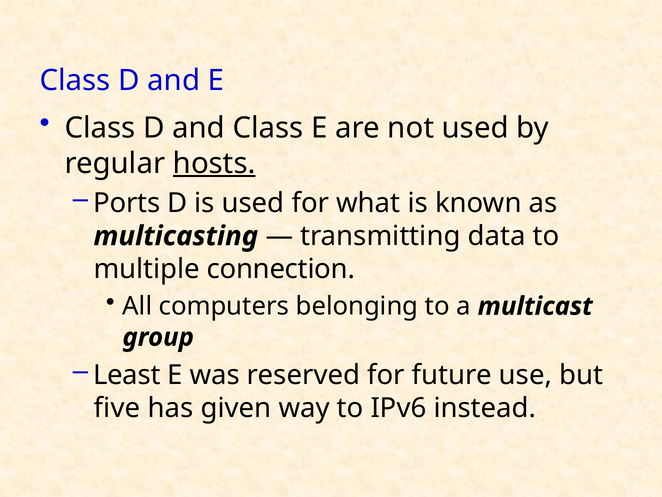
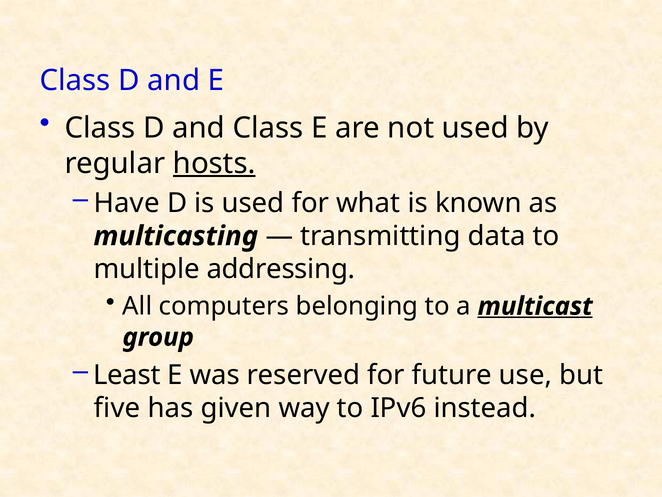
Ports: Ports -> Have
connection: connection -> addressing
multicast underline: none -> present
